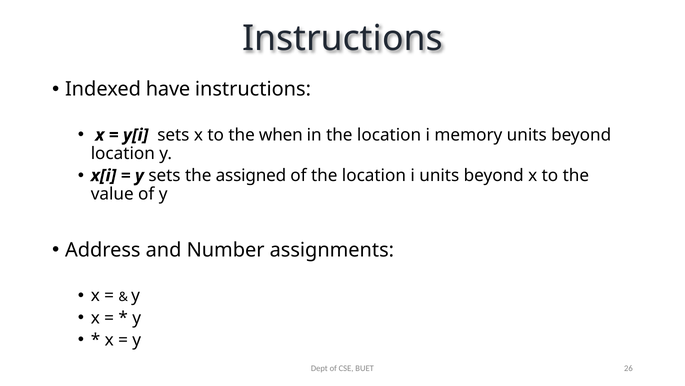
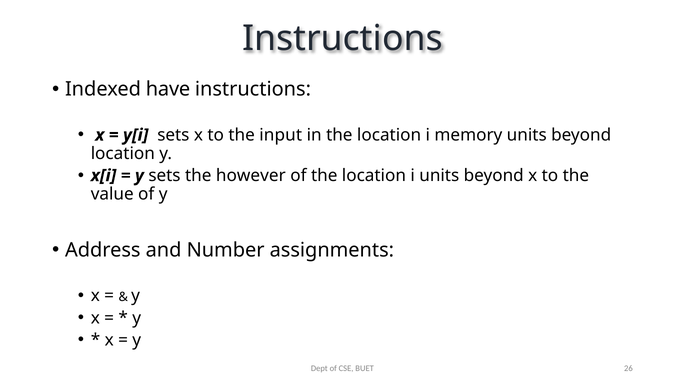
when: when -> input
assigned: assigned -> however
